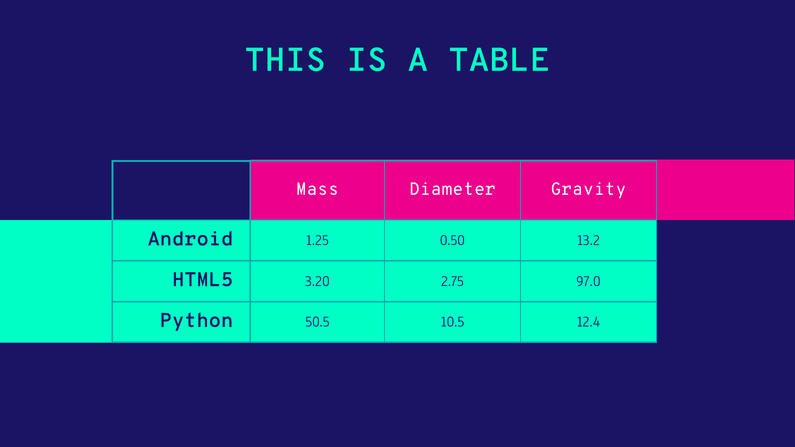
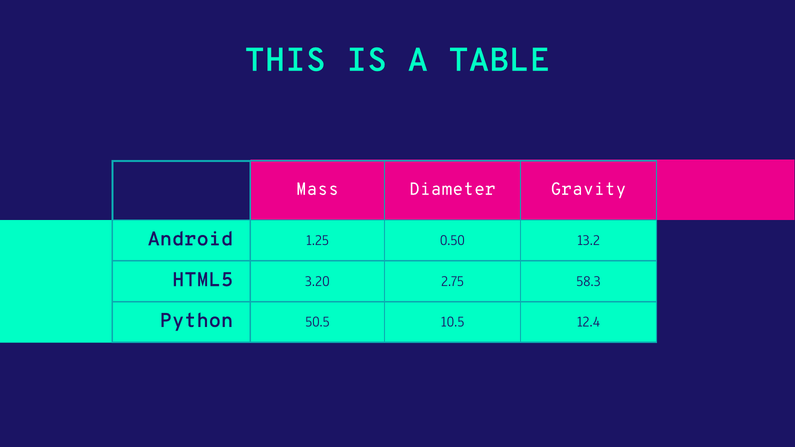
97.0: 97.0 -> 58.3
